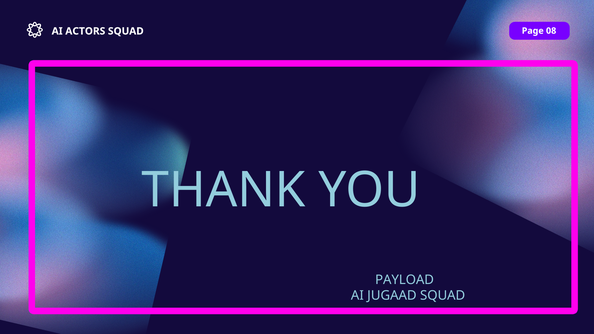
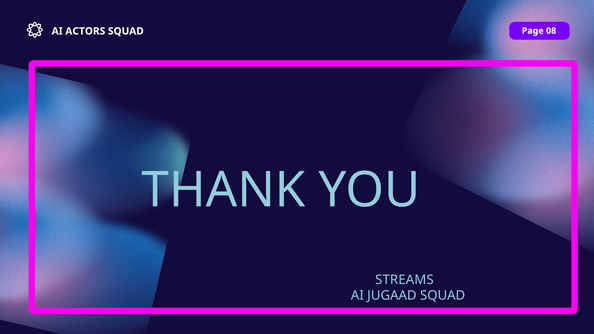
PAYLOAD: PAYLOAD -> STREAMS
